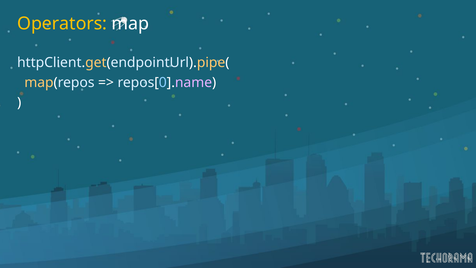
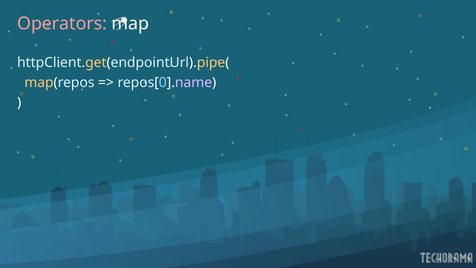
Operators colour: yellow -> pink
